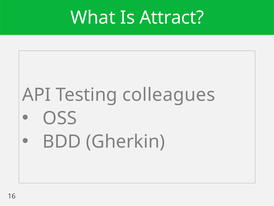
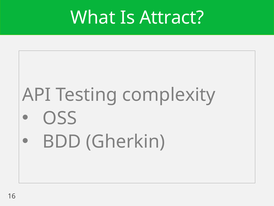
colleagues: colleagues -> complexity
